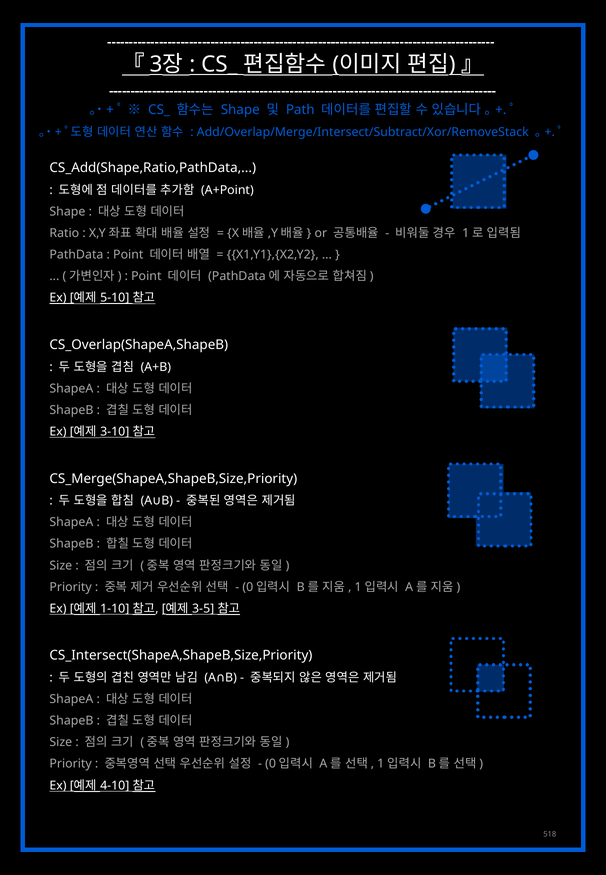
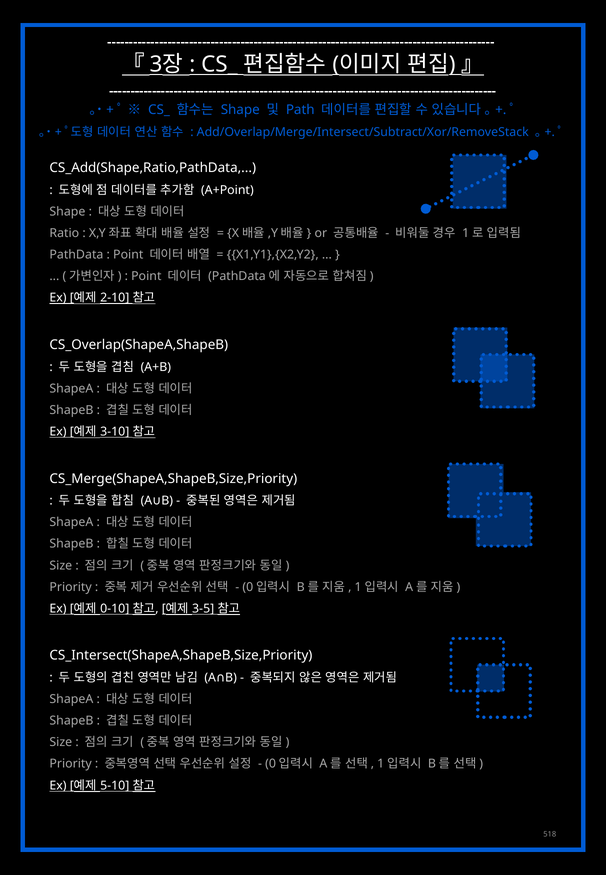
5-10: 5-10 -> 2-10
1-10: 1-10 -> 0-10
4-10: 4-10 -> 5-10
